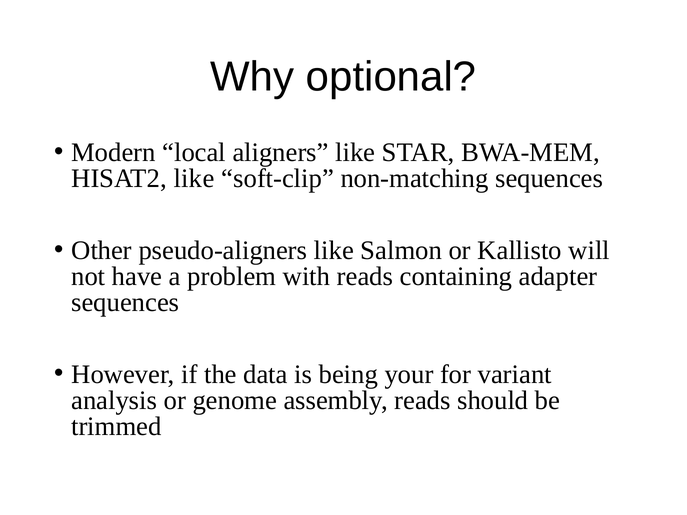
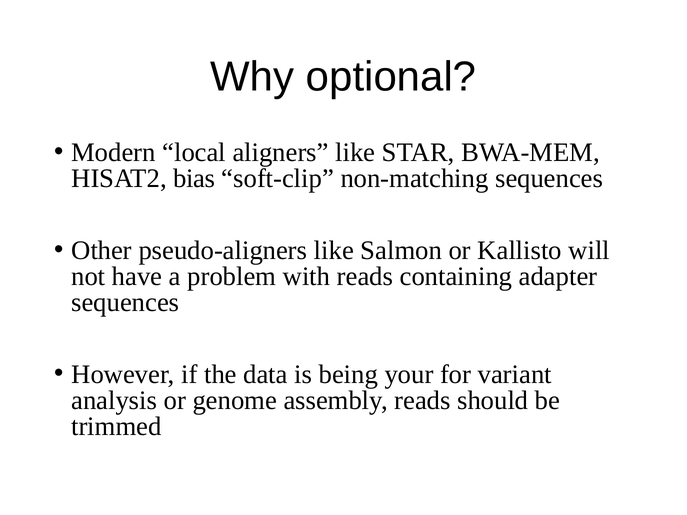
HISAT2 like: like -> bias
